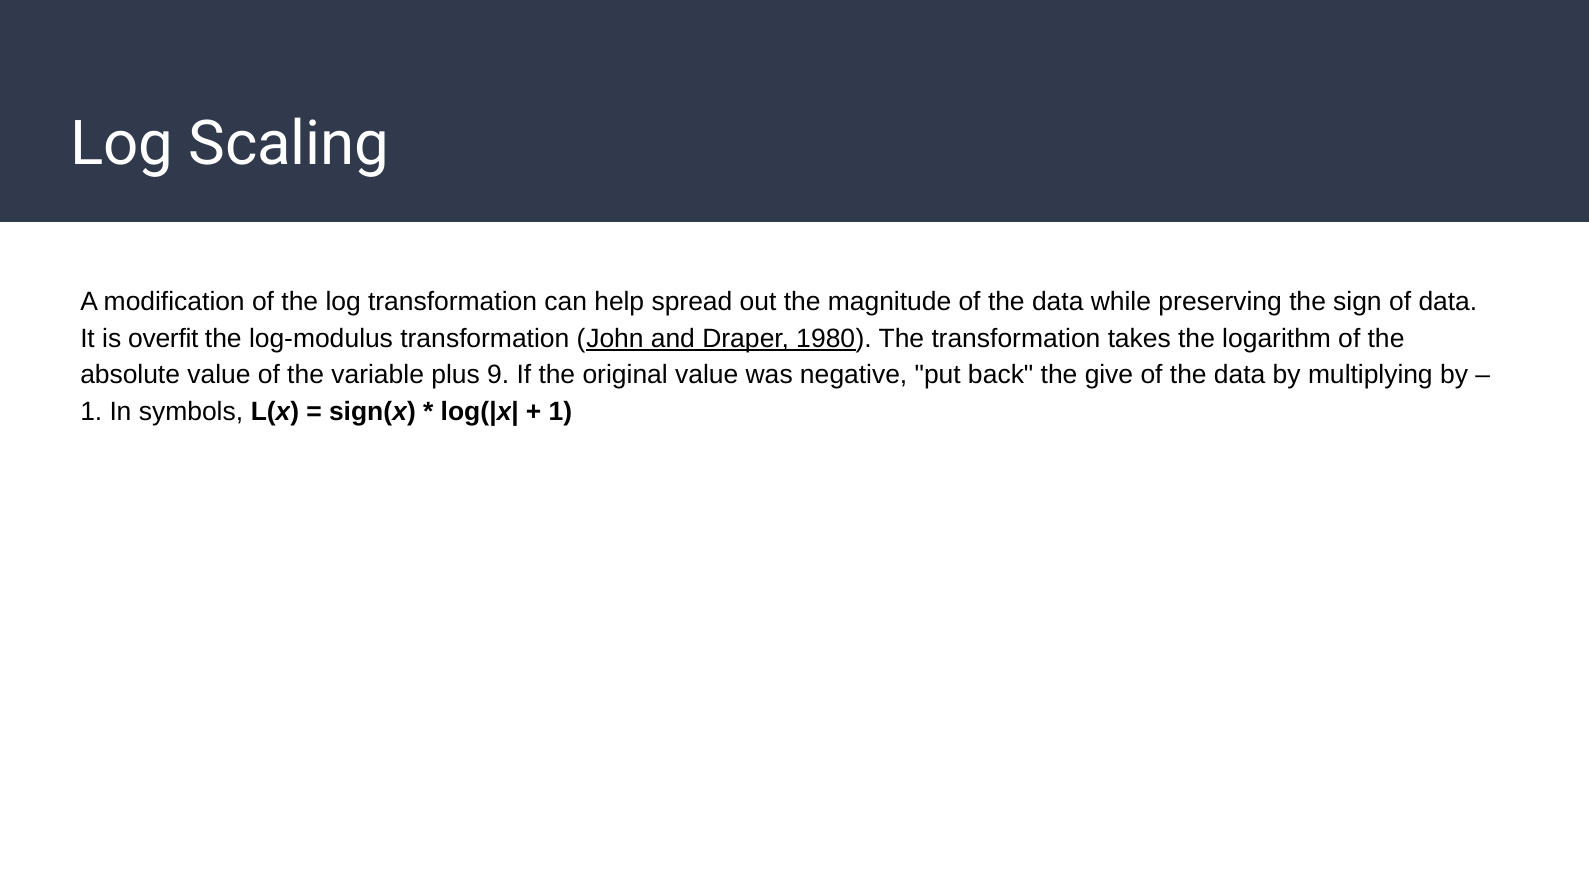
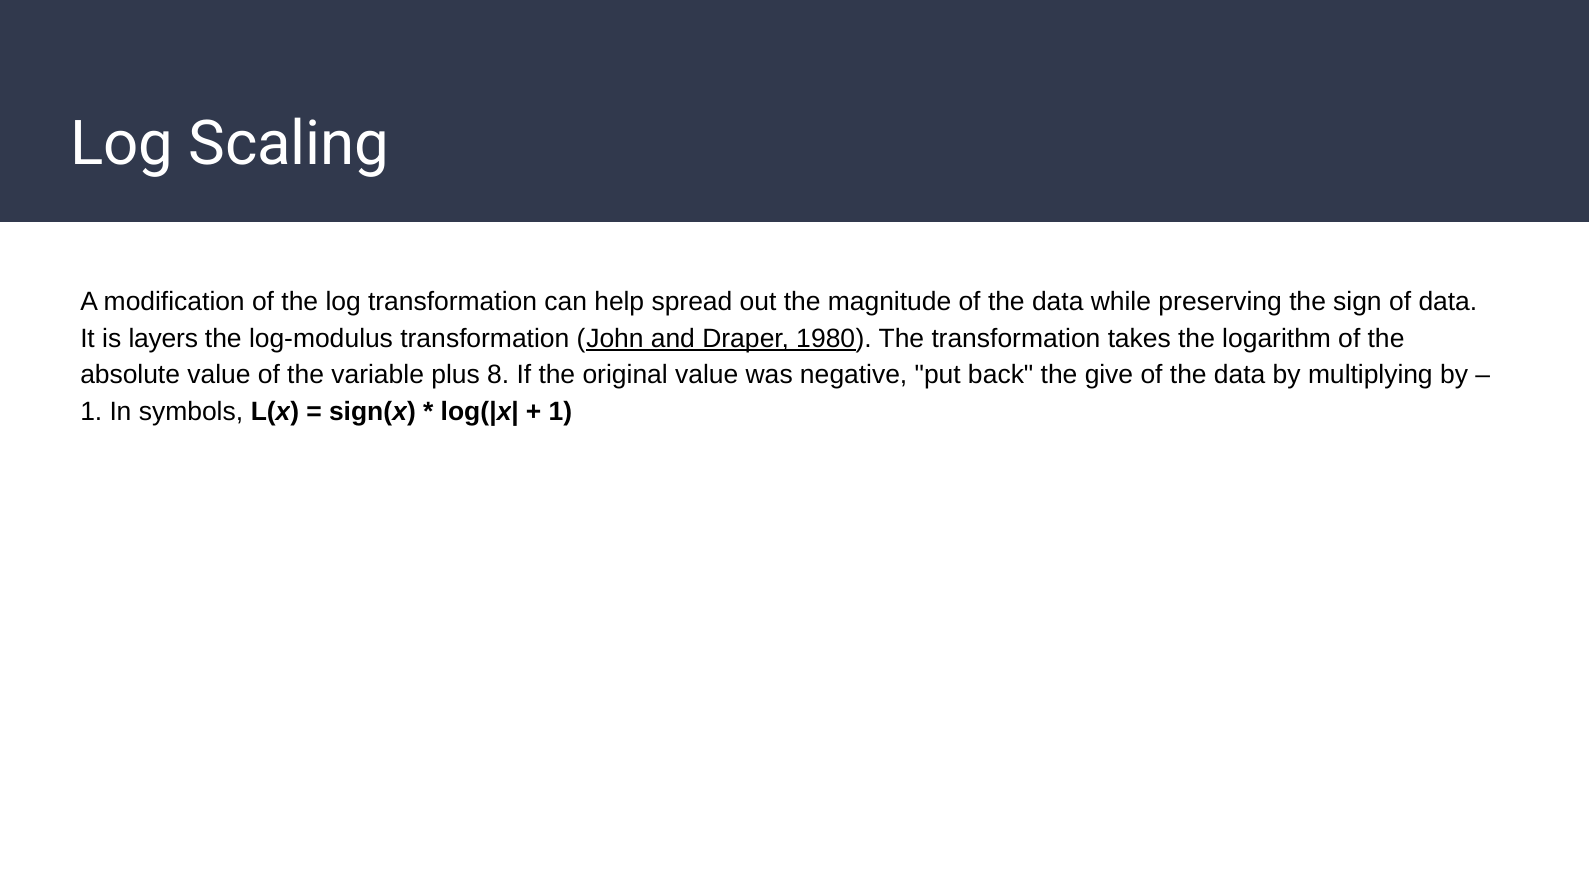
overfit: overfit -> layers
9: 9 -> 8
